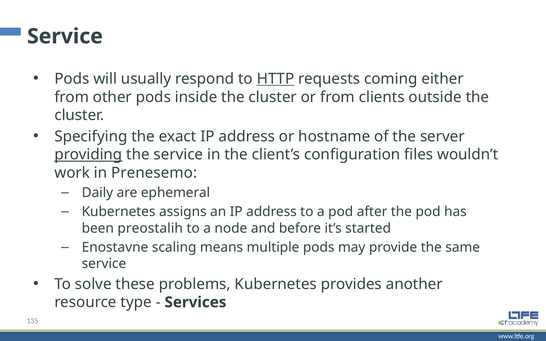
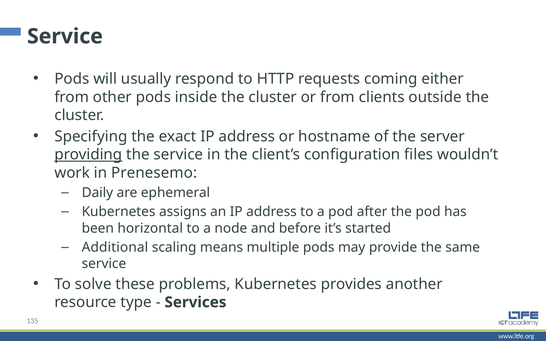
HTTP underline: present -> none
preostalih: preostalih -> horizontal
Enostavne: Enostavne -> Additional
